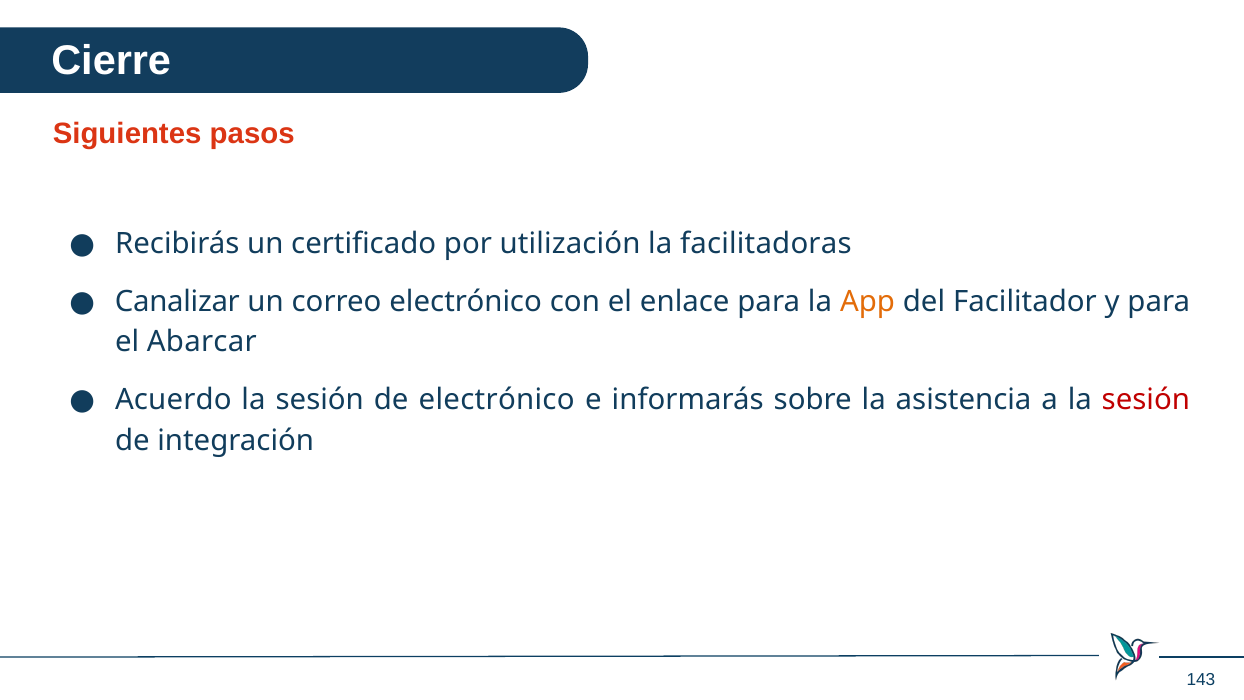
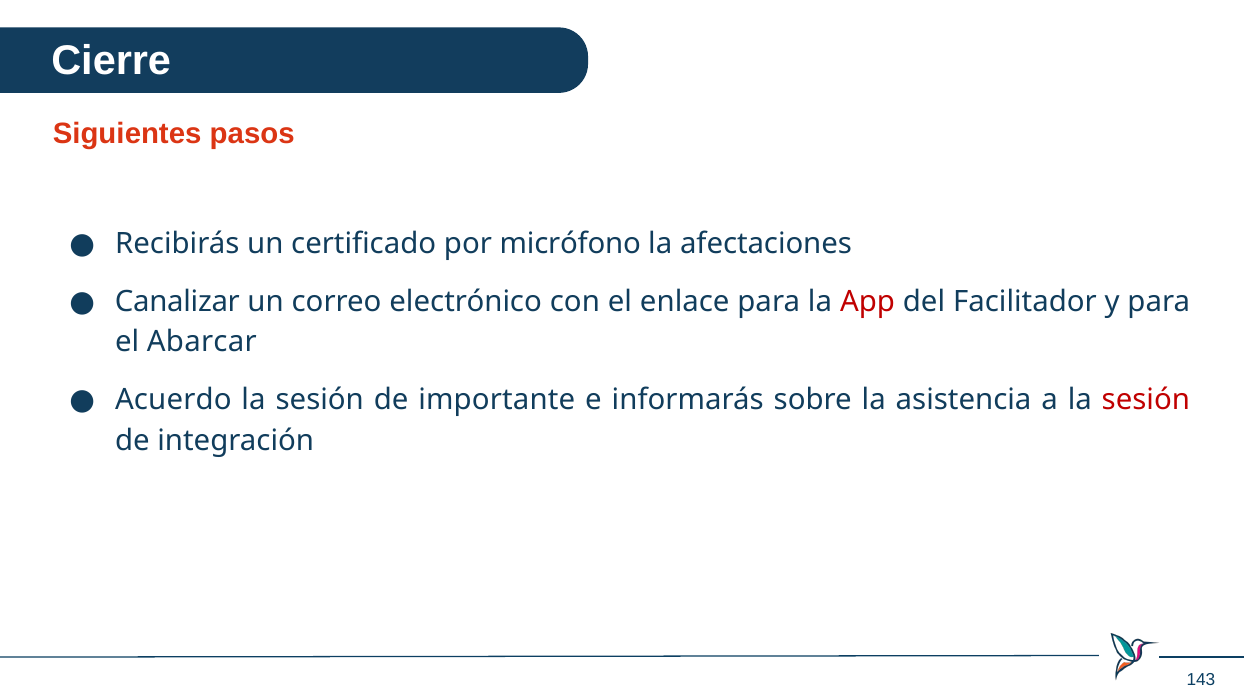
utilización: utilización -> micrófono
facilitadoras: facilitadoras -> afectaciones
App colour: orange -> red
de electrónico: electrónico -> importante
